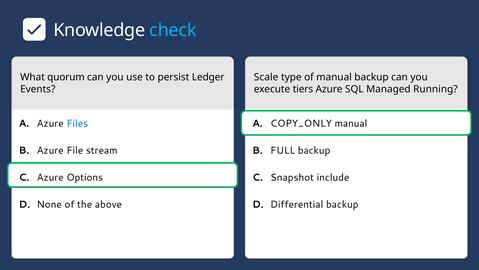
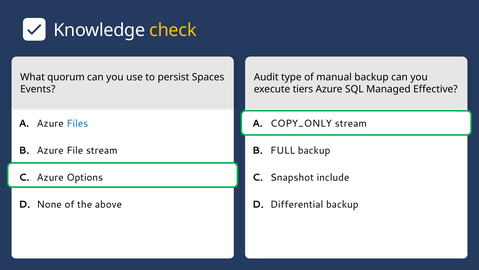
check colour: light blue -> yellow
Ledger: Ledger -> Spaces
Scale: Scale -> Audit
Running: Running -> Effective
manual at (351, 123): manual -> stream
